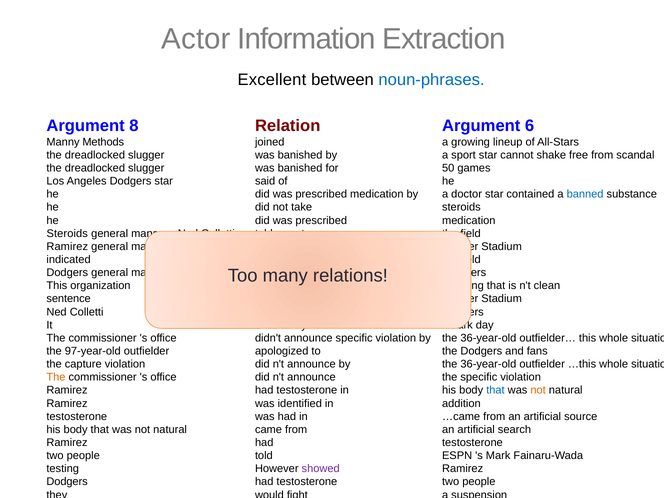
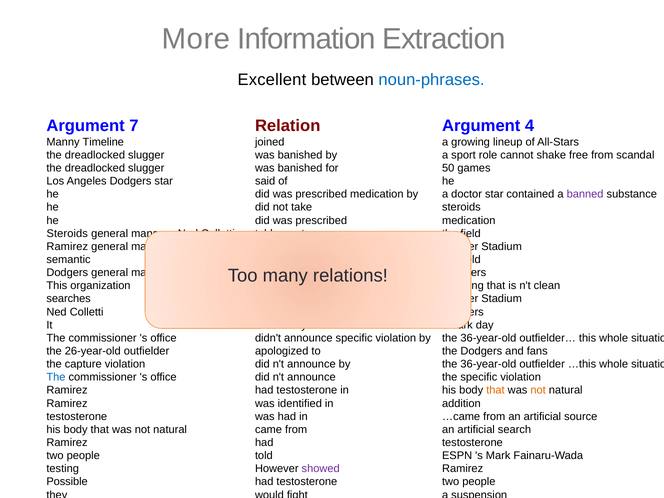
Actor: Actor -> More
8: 8 -> 7
6: 6 -> 4
Methods: Methods -> Timeline
star at (488, 155): star -> role
banned colour: blue -> purple
indicated: indicated -> semantic
sentence: sentence -> searches
97-year-old: 97-year-old -> 26-year-old
The at (56, 377) colour: orange -> blue
that at (495, 390) colour: blue -> orange
Dodgers at (67, 482): Dodgers -> Possible
